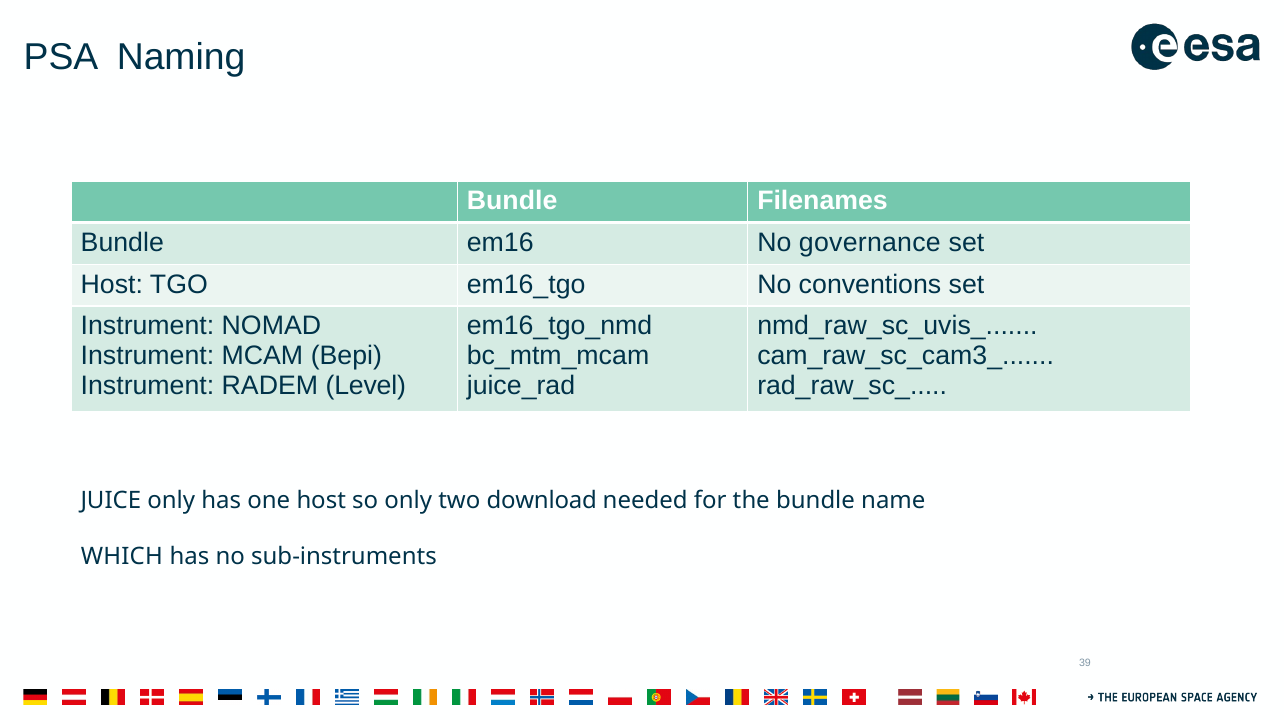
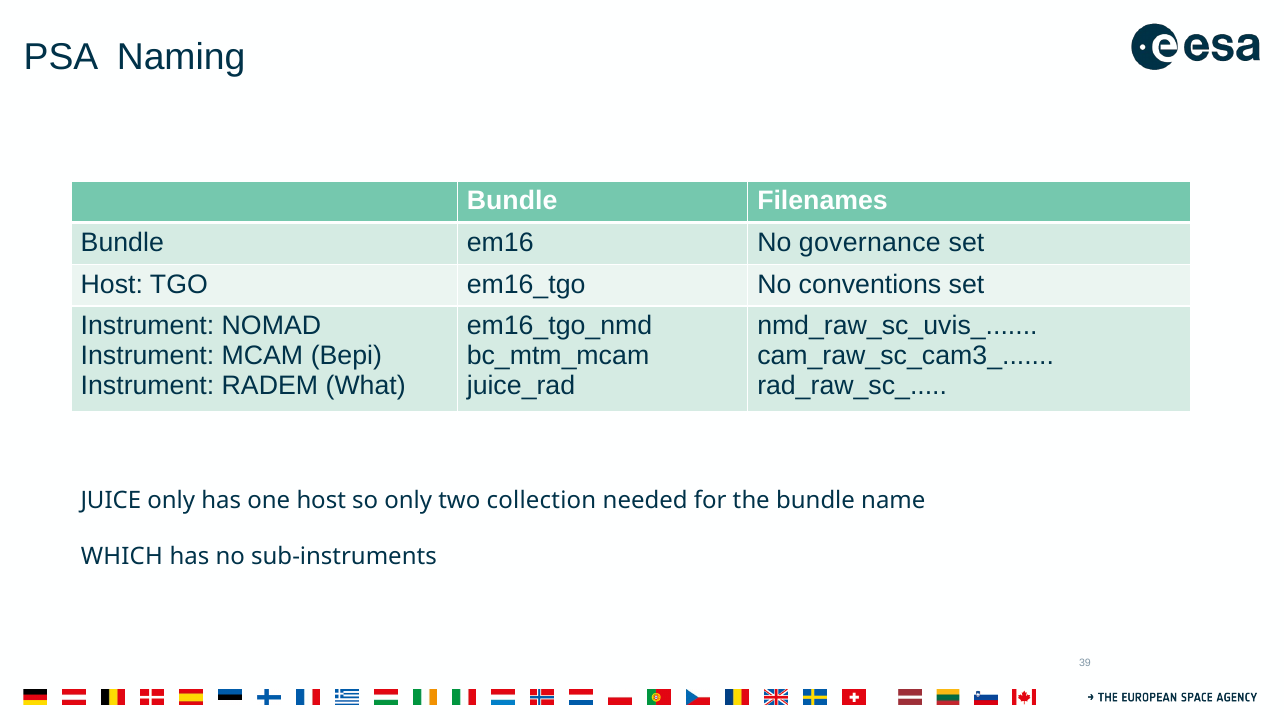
Level: Level -> What
download: download -> collection
